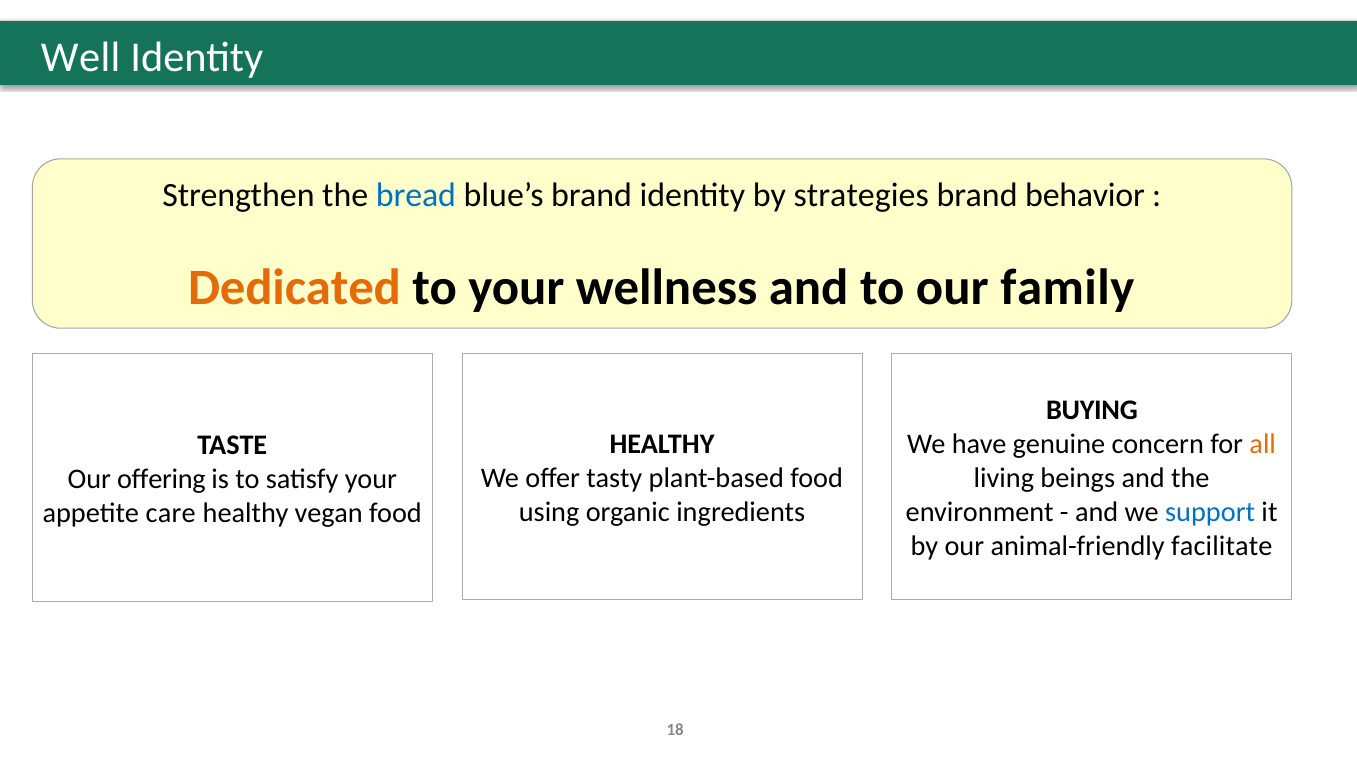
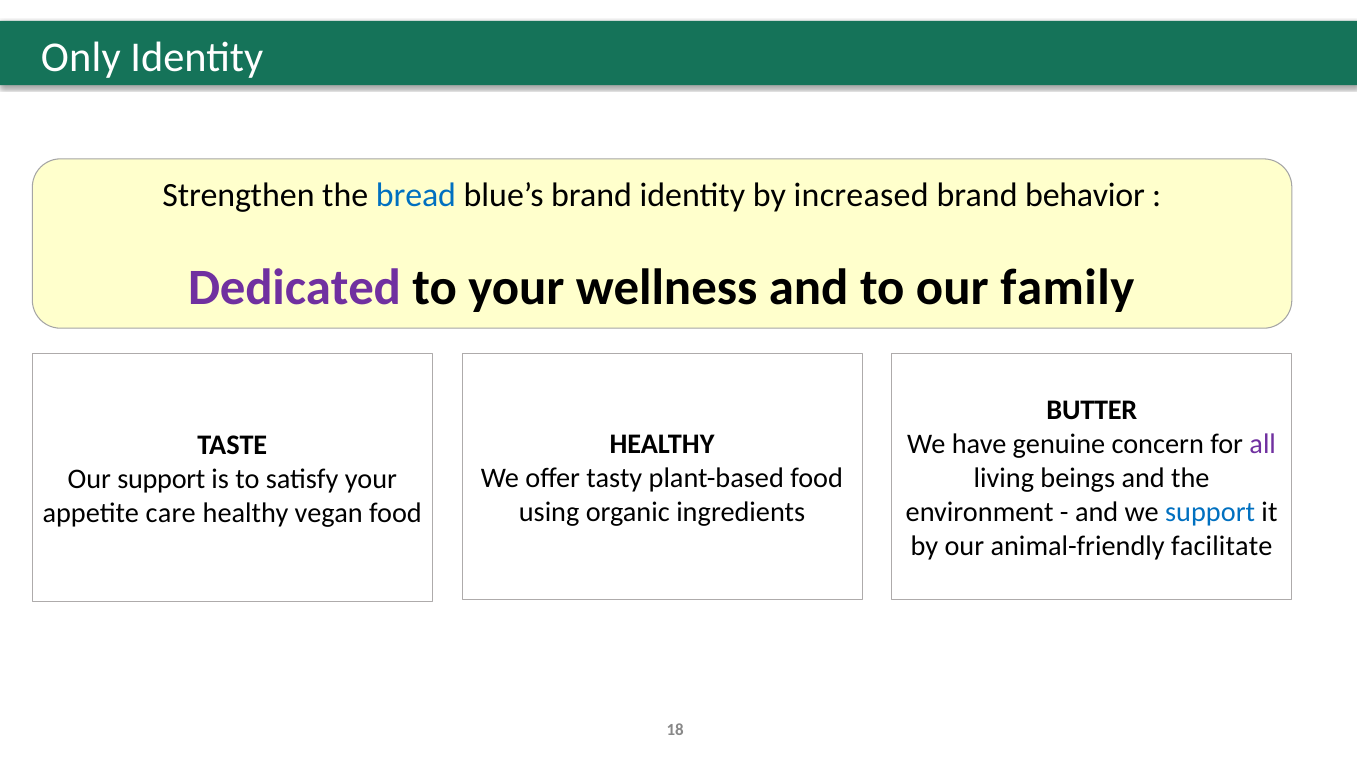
Well: Well -> Only
strategies: strategies -> increased
Dedicated colour: orange -> purple
BUYING: BUYING -> BUTTER
all colour: orange -> purple
Our offering: offering -> support
